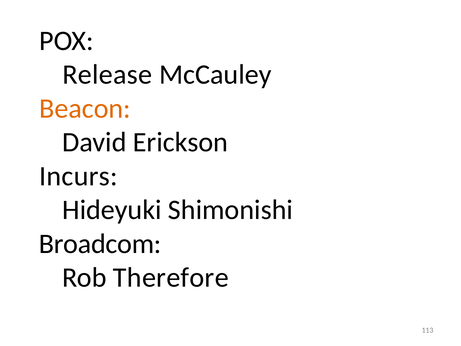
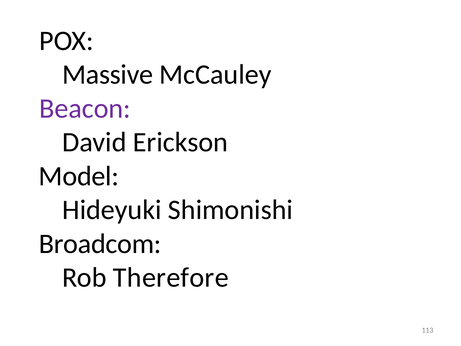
Release: Release -> Massive
Beacon colour: orange -> purple
Incurs: Incurs -> Model
